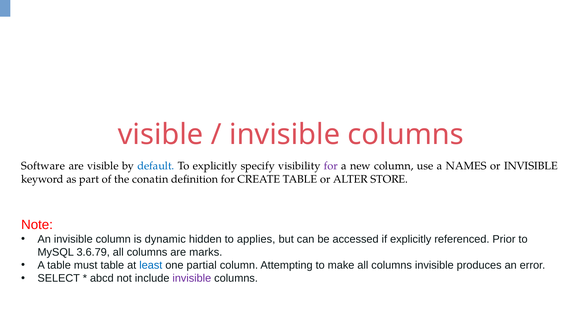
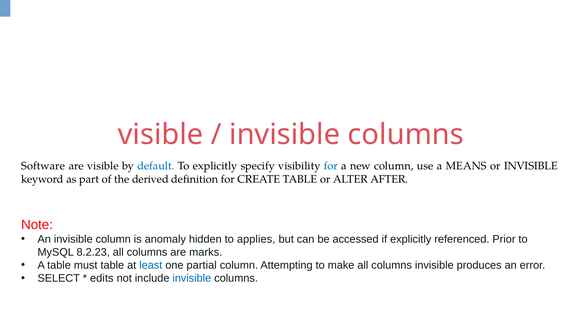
for at (331, 166) colour: purple -> blue
NAMES: NAMES -> MEANS
conatin: conatin -> derived
STORE: STORE -> AFTER
dynamic: dynamic -> anomaly
3.6.79: 3.6.79 -> 8.2.23
abcd: abcd -> edits
invisible at (192, 279) colour: purple -> blue
